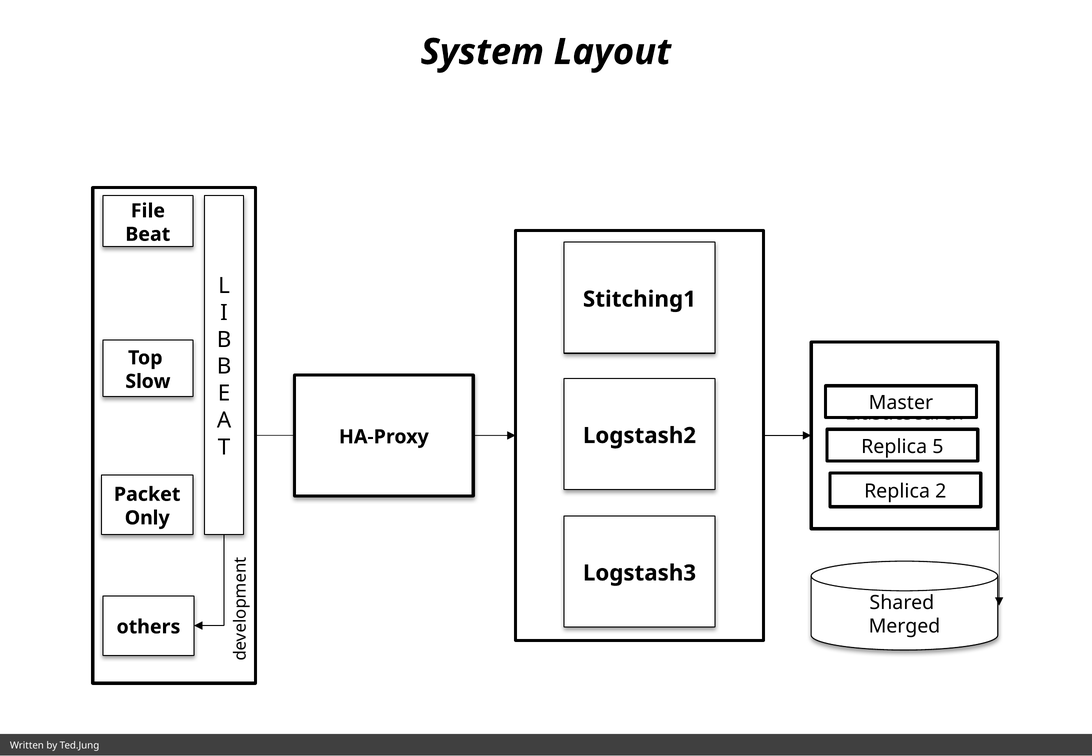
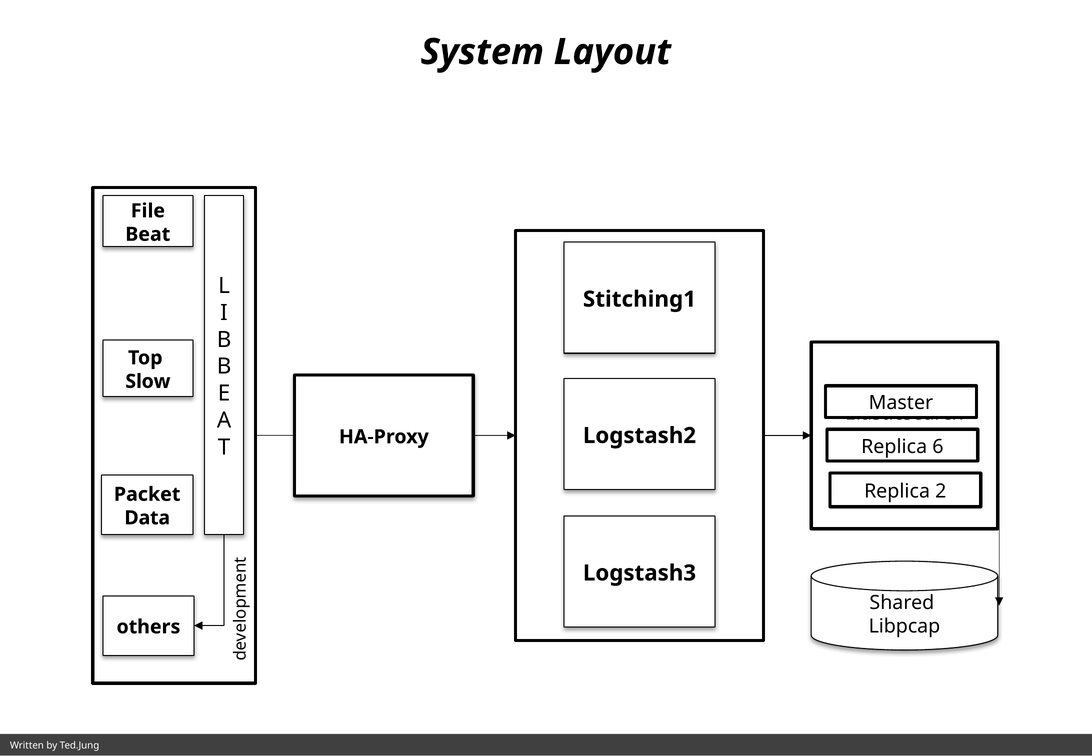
5: 5 -> 6
Only: Only -> Data
Merged: Merged -> Libpcap
